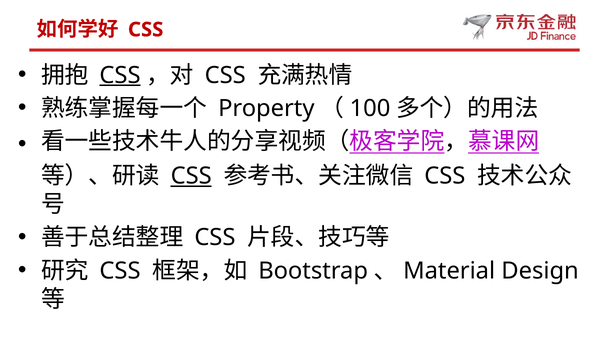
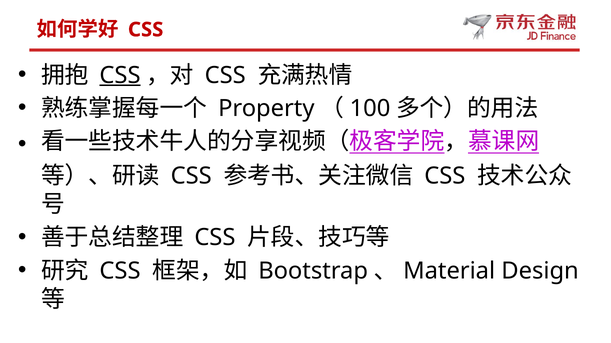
CSS at (191, 176) underline: present -> none
